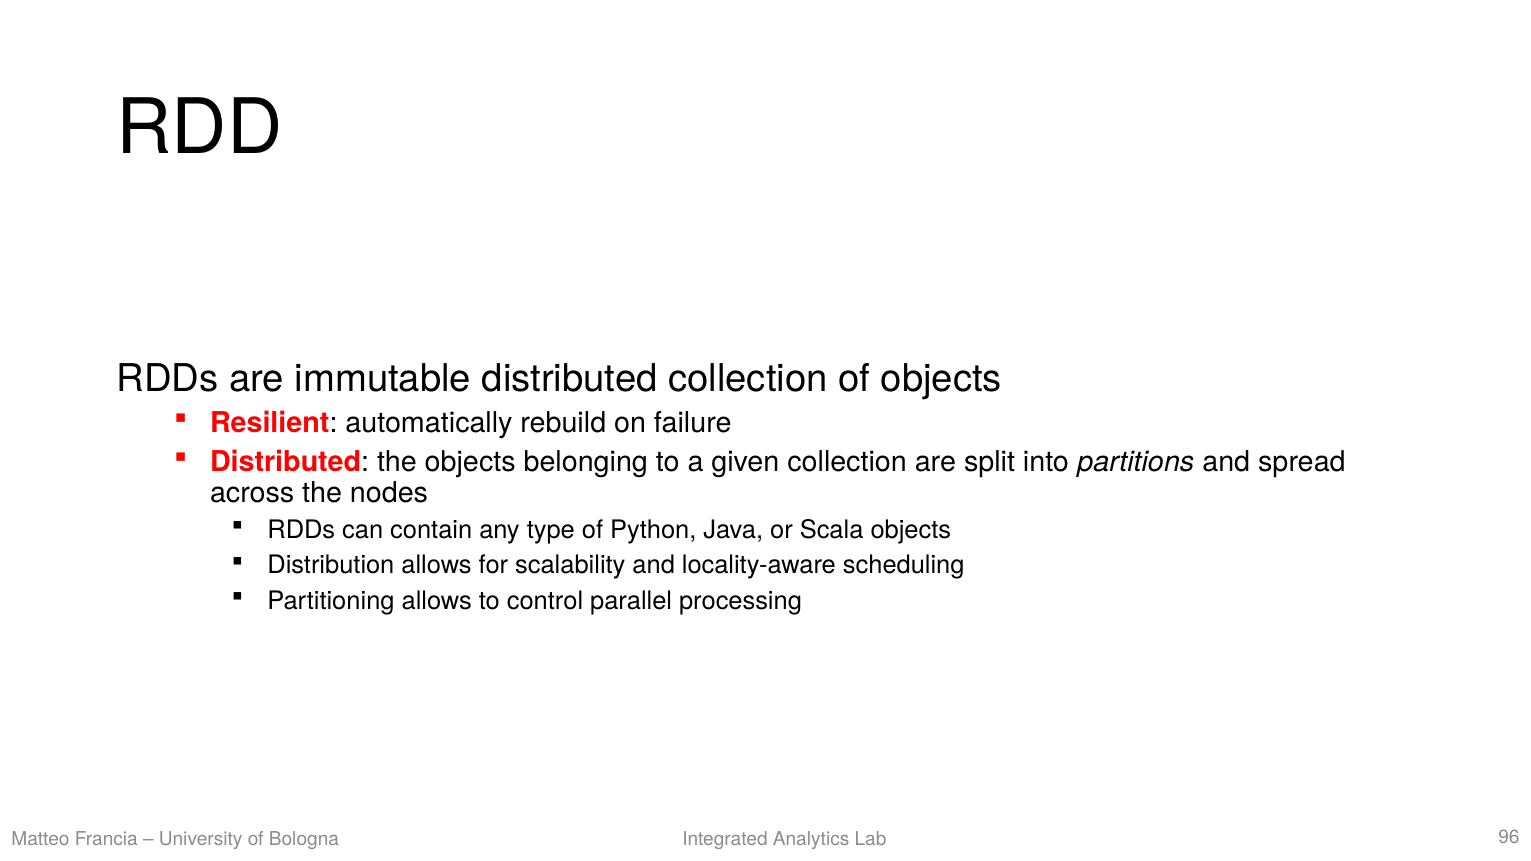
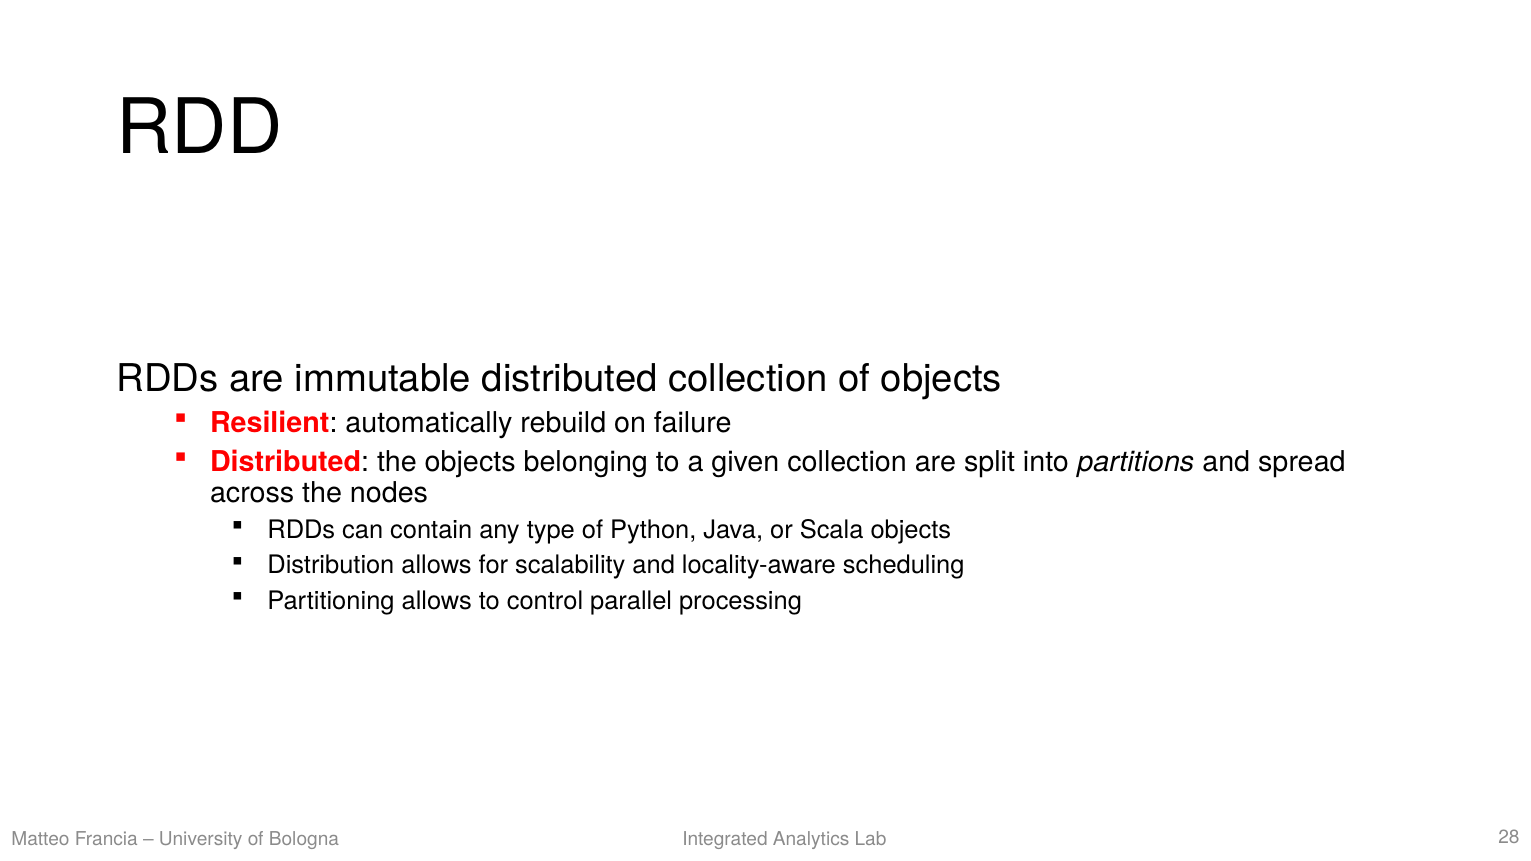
96: 96 -> 28
